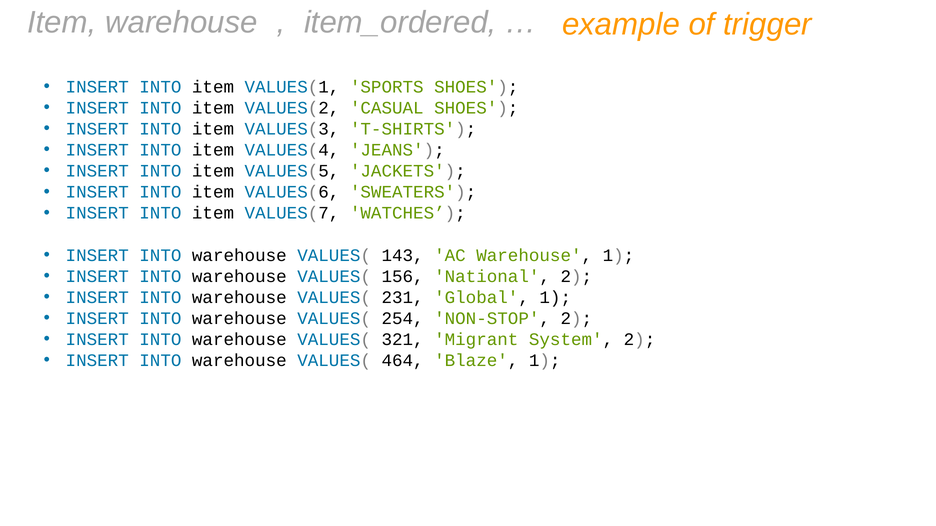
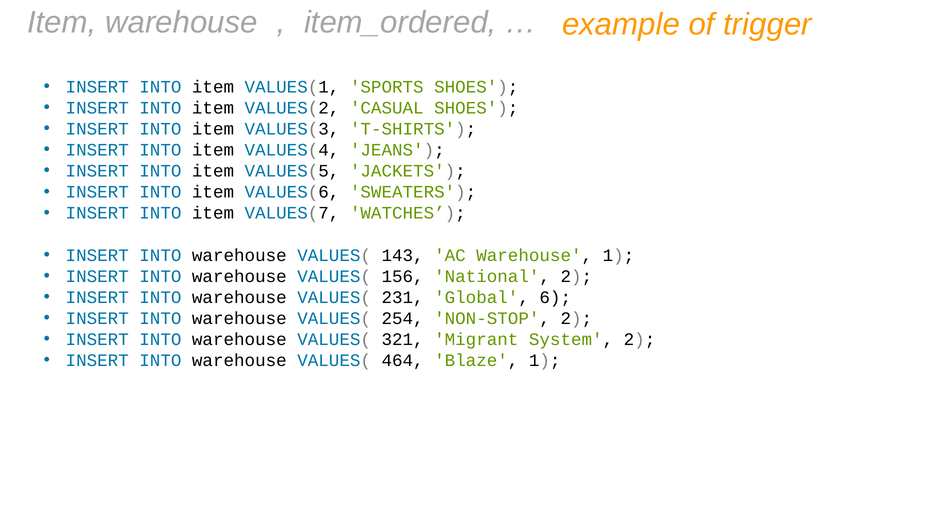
Global 1: 1 -> 6
